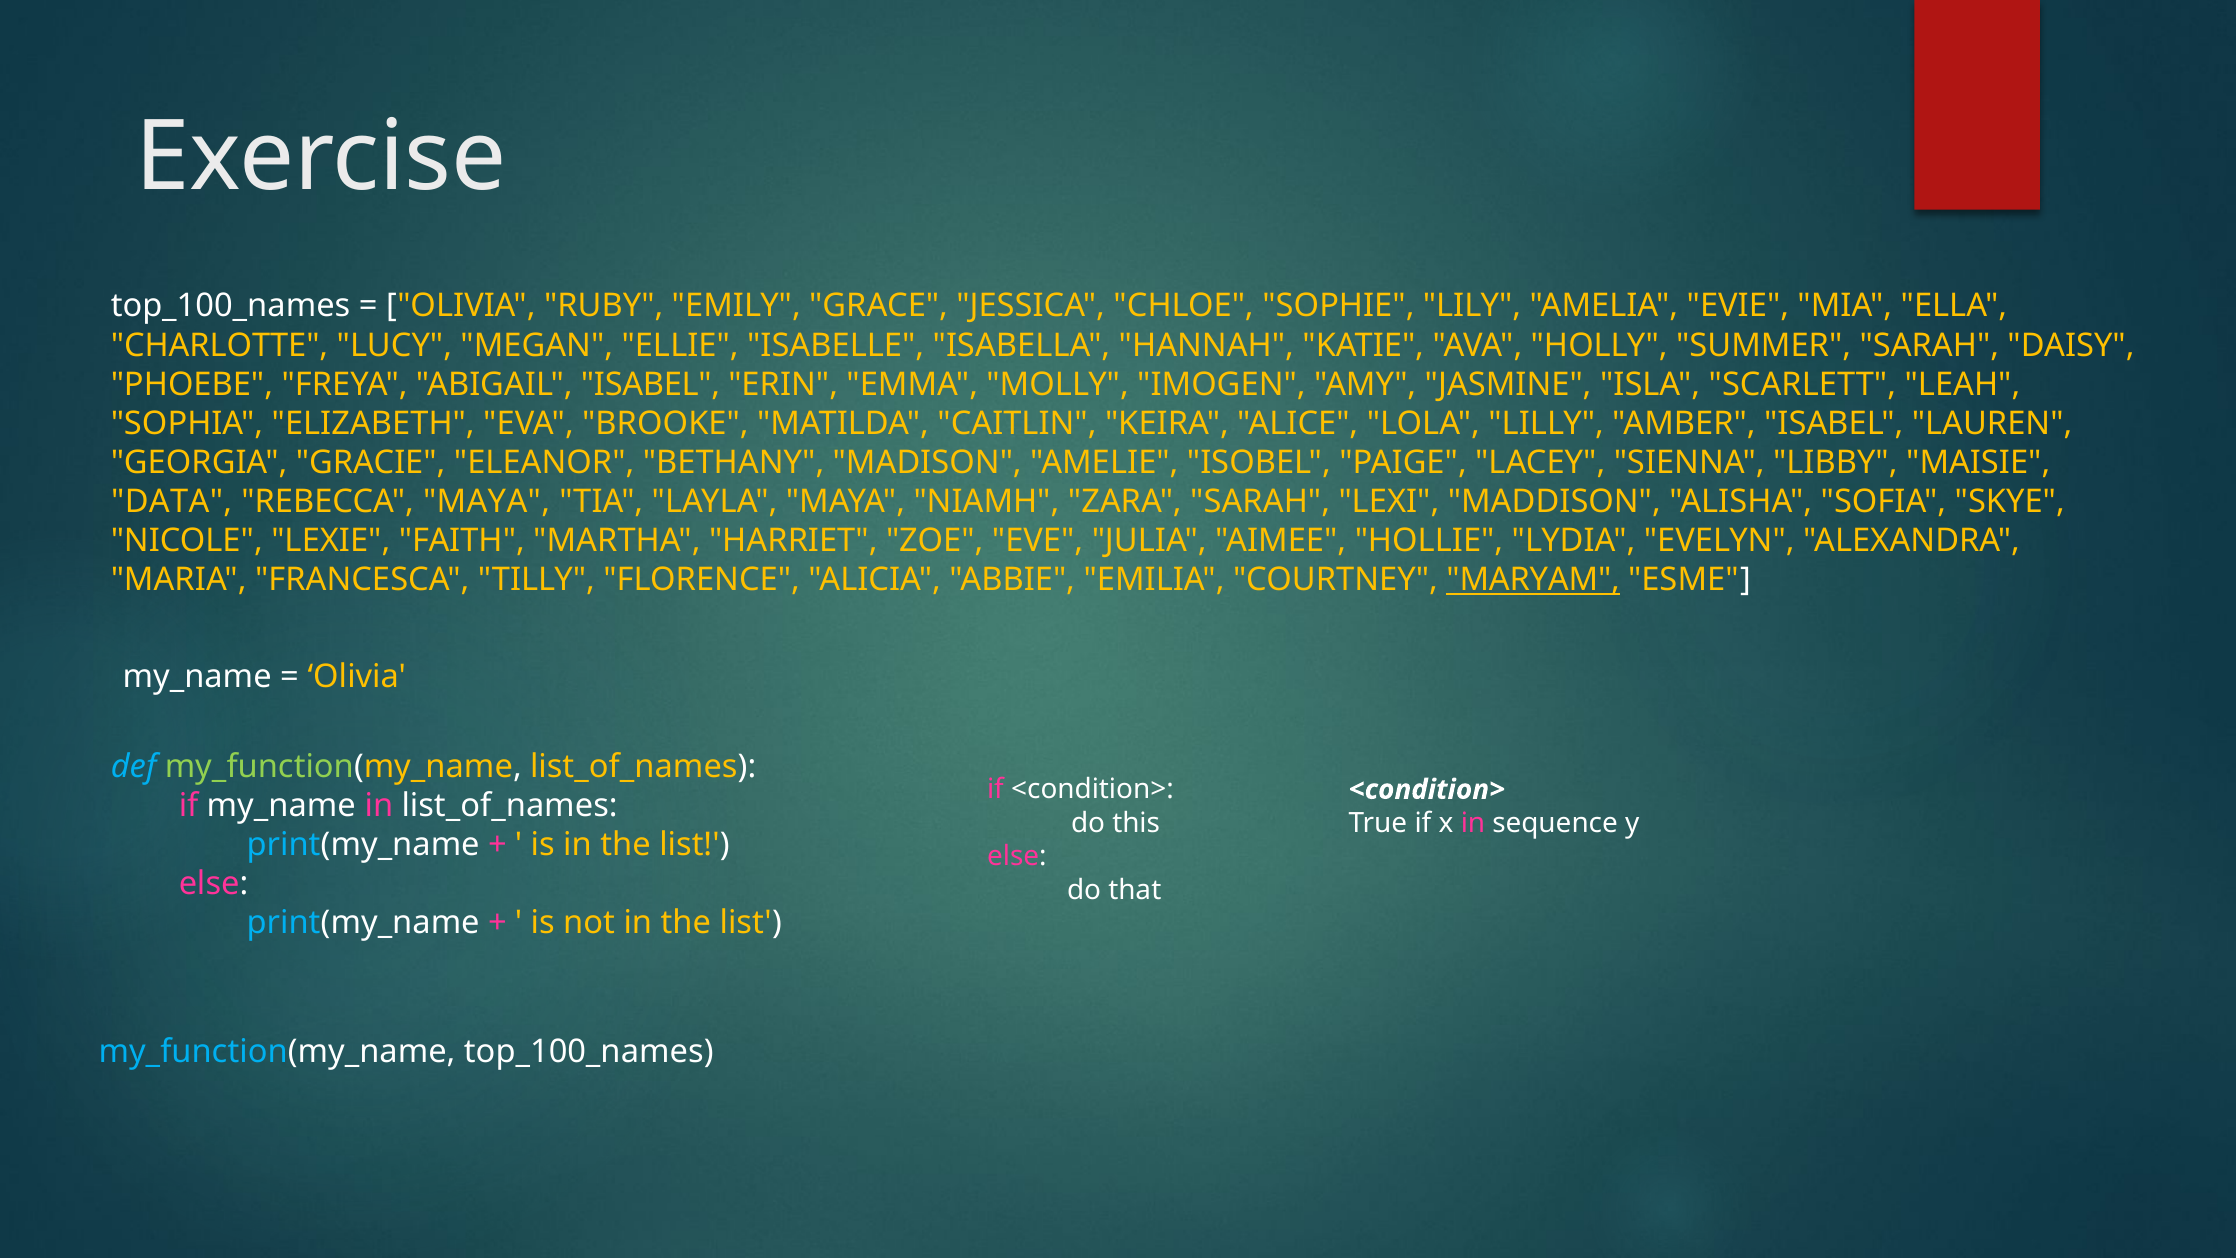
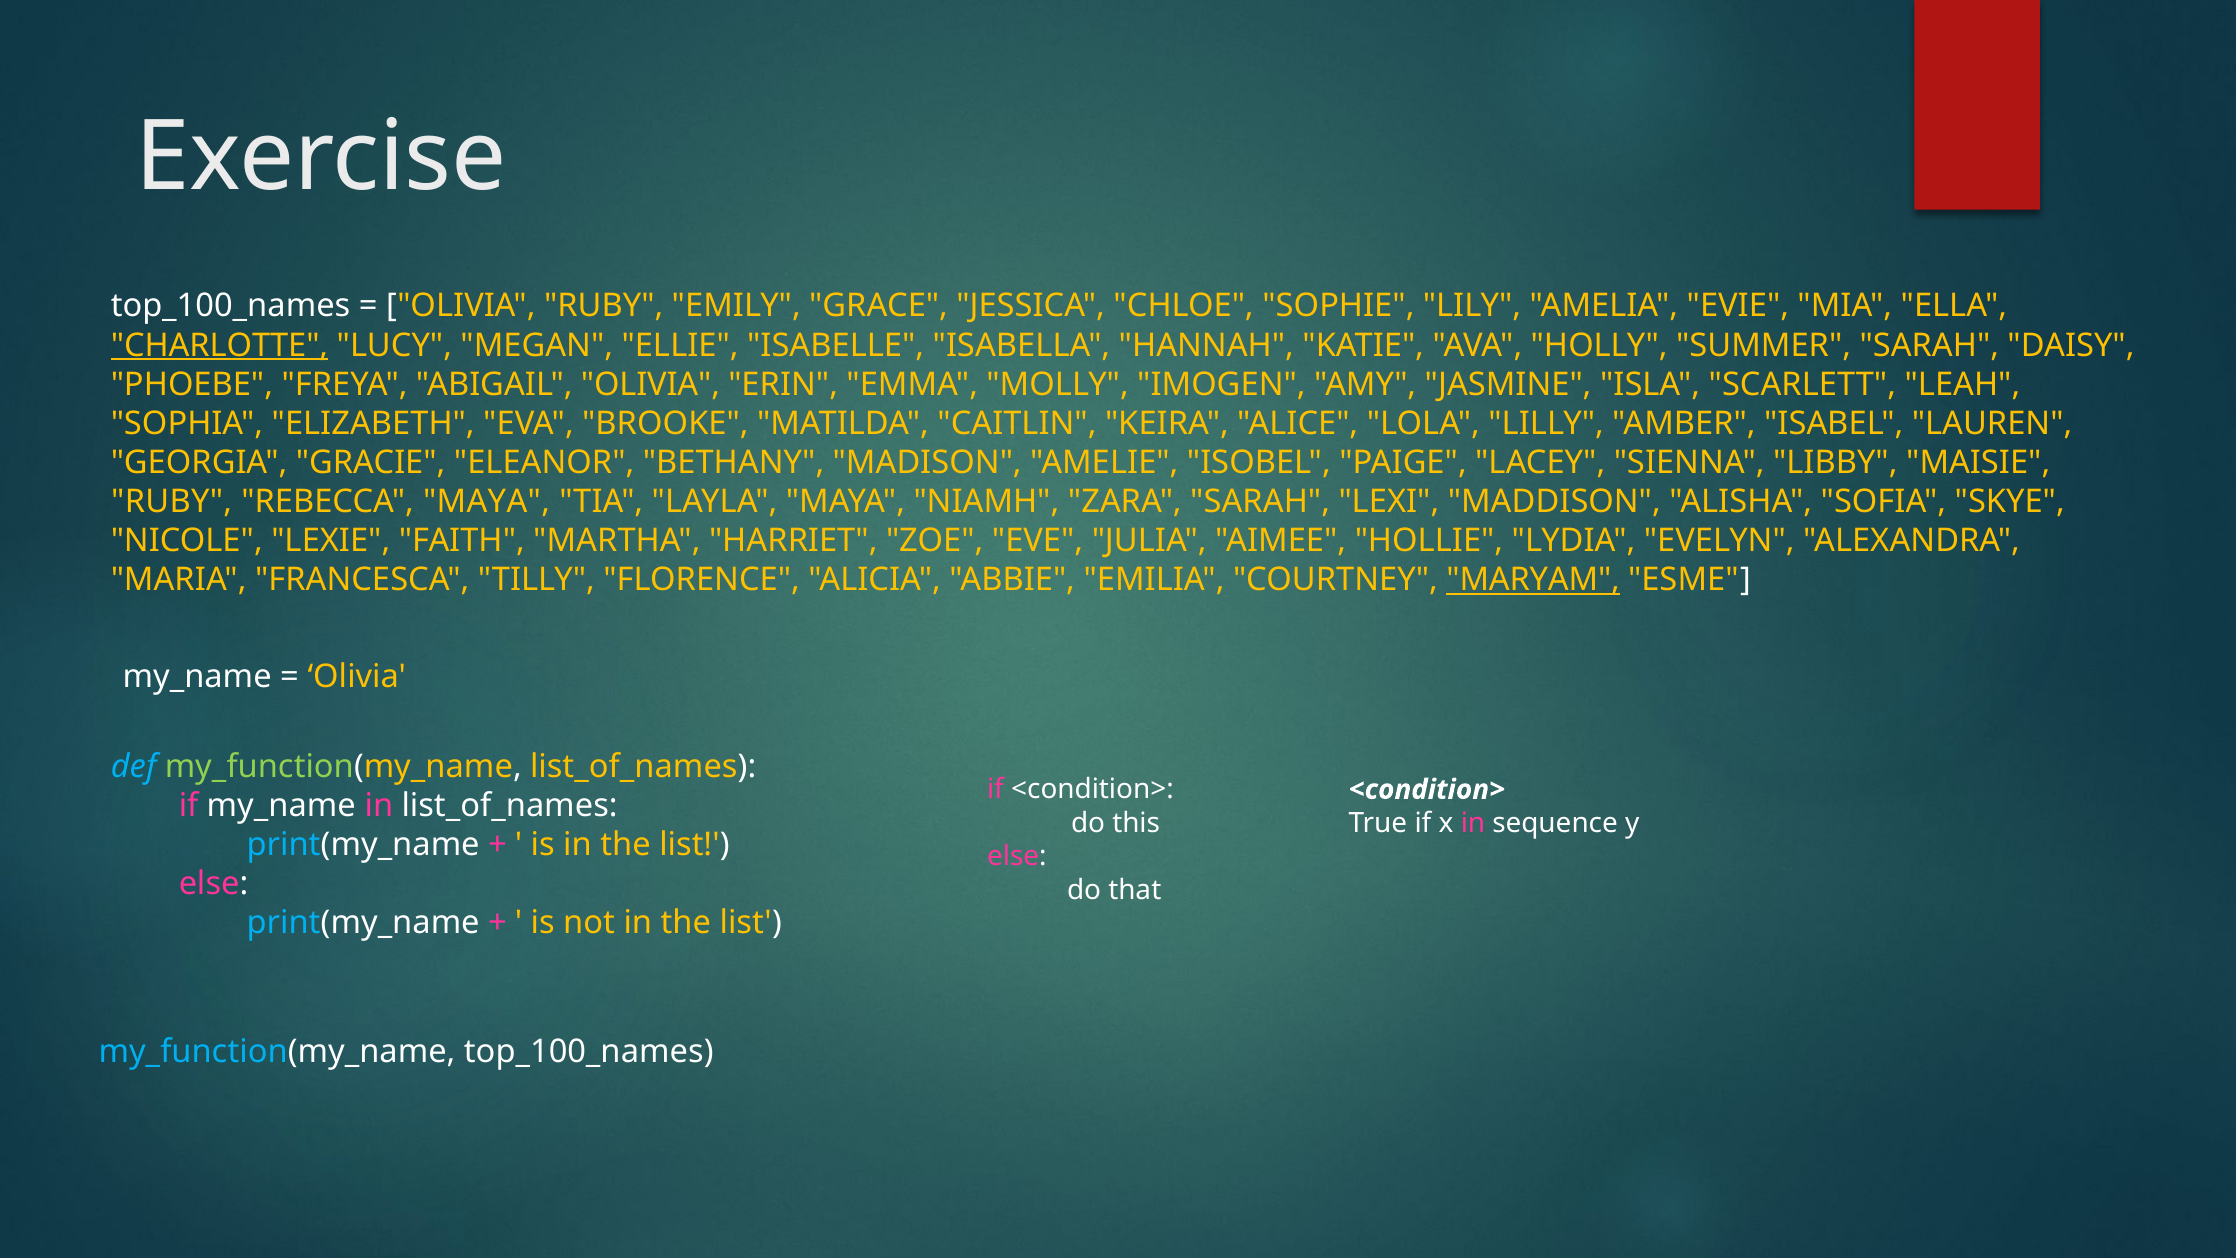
CHARLOTTE underline: none -> present
ABIGAIL ISABEL: ISABEL -> OLIVIA
DATA at (172, 502): DATA -> RUBY
